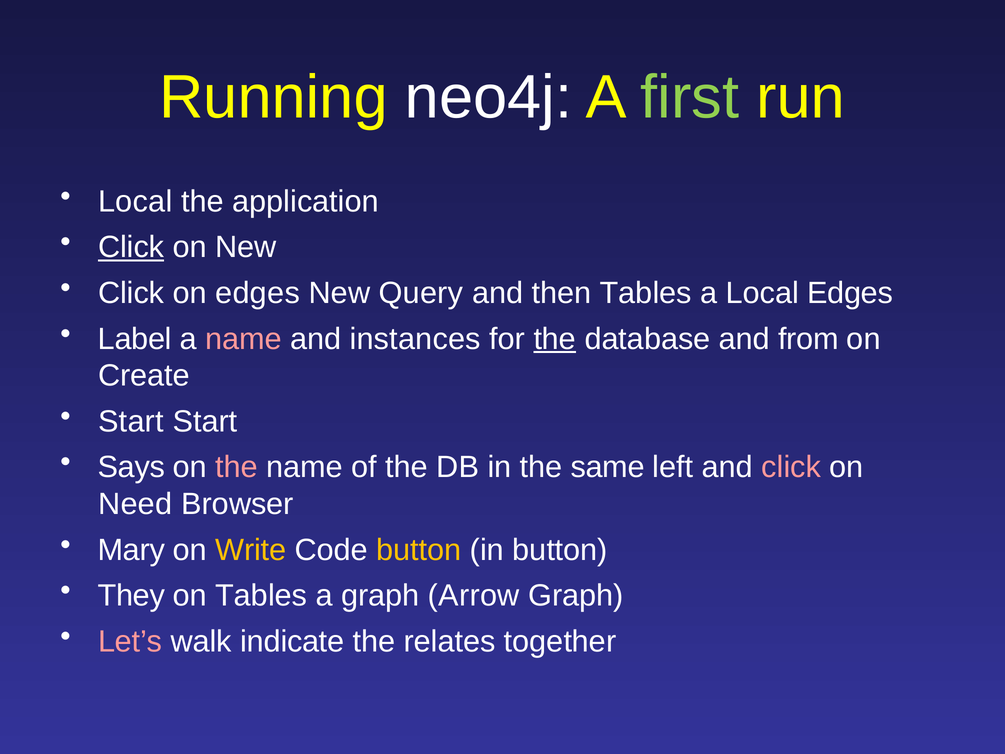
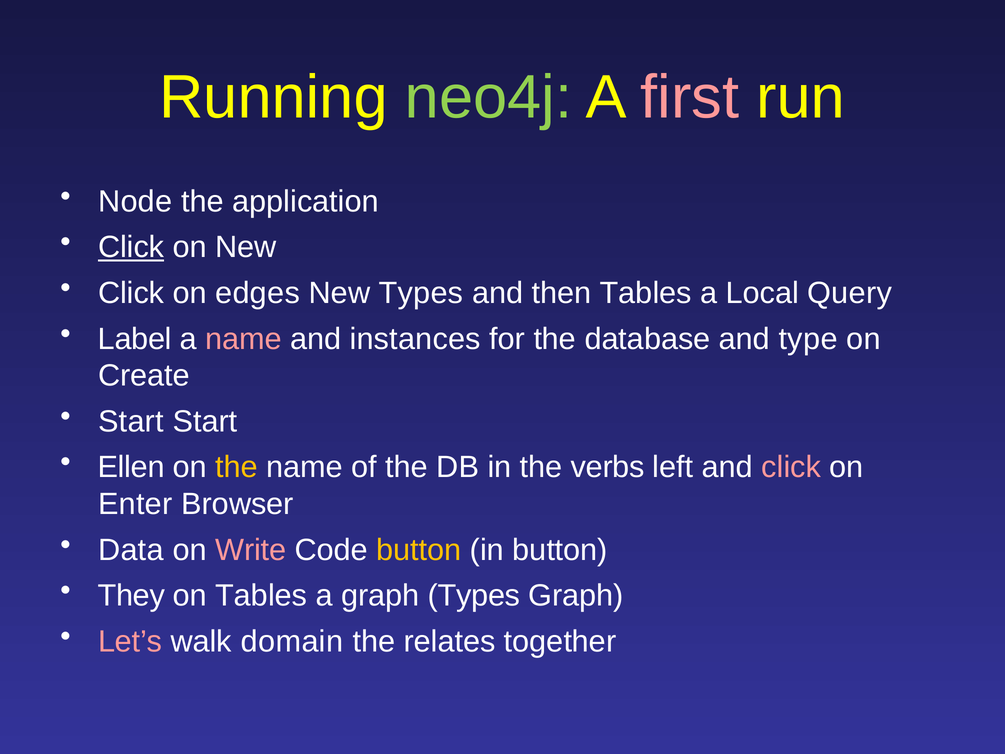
neo4j colour: white -> light green
first colour: light green -> pink
Local at (135, 201): Local -> Node
New Query: Query -> Types
Local Edges: Edges -> Query
the at (555, 339) underline: present -> none
from: from -> type
Says: Says -> Ellen
the at (237, 467) colour: pink -> yellow
same: same -> verbs
Need: Need -> Enter
Mary: Mary -> Data
Write colour: yellow -> pink
graph Arrow: Arrow -> Types
indicate: indicate -> domain
